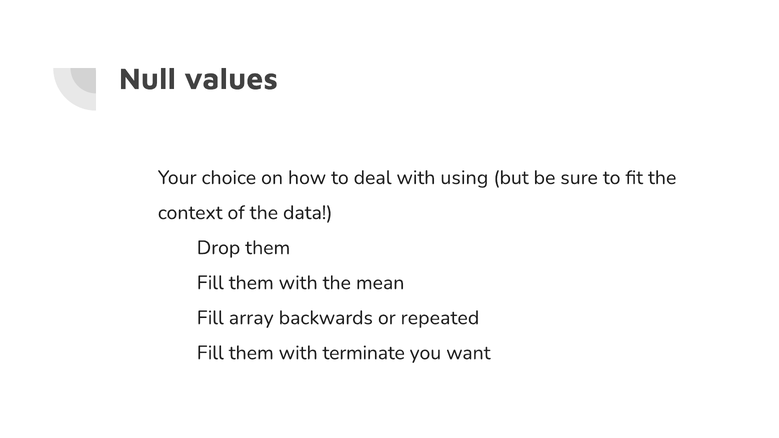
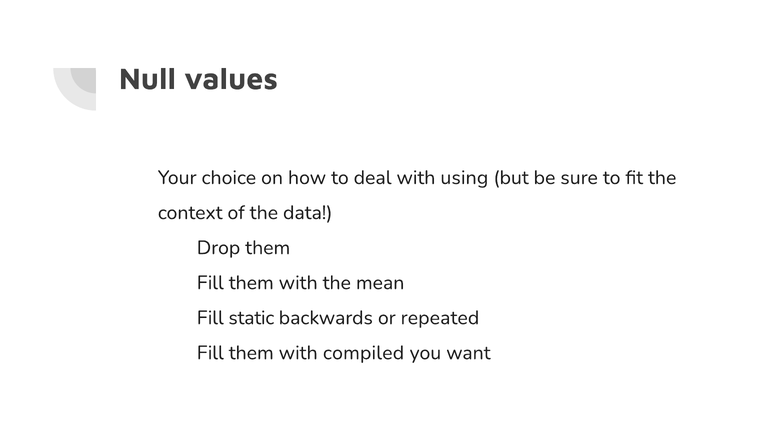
array: array -> static
terminate: terminate -> compiled
